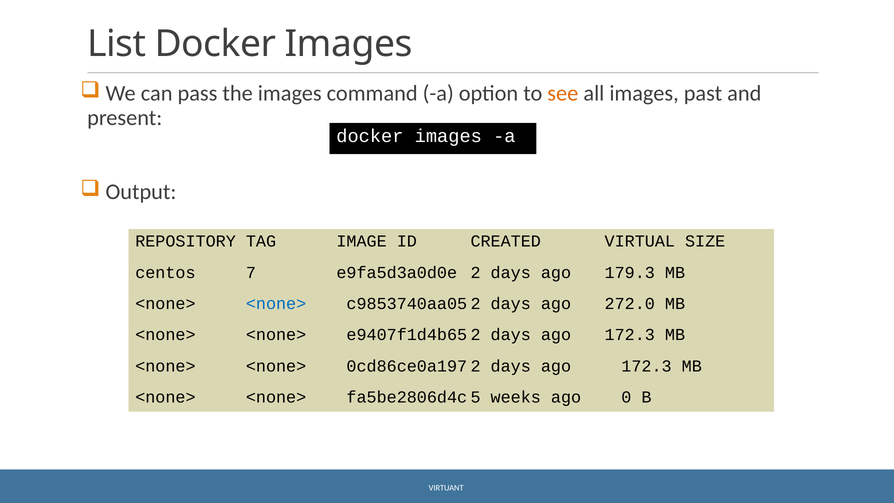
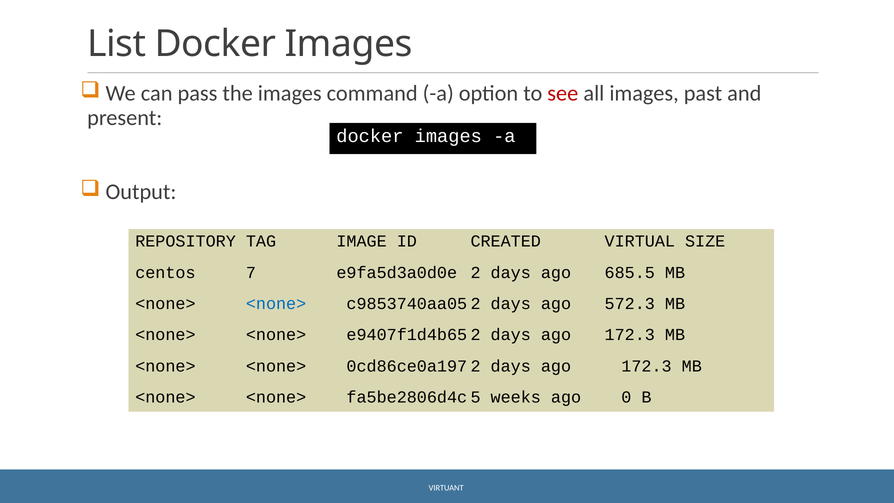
see colour: orange -> red
179.3: 179.3 -> 685.5
272.0: 272.0 -> 572.3
